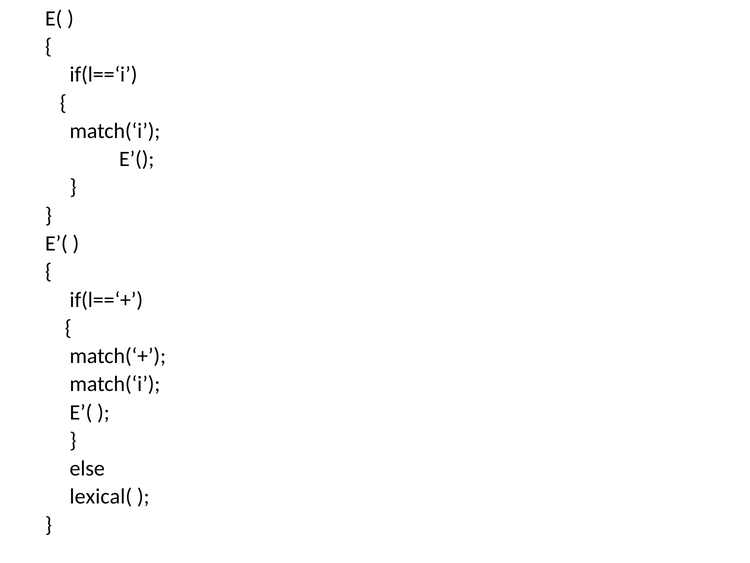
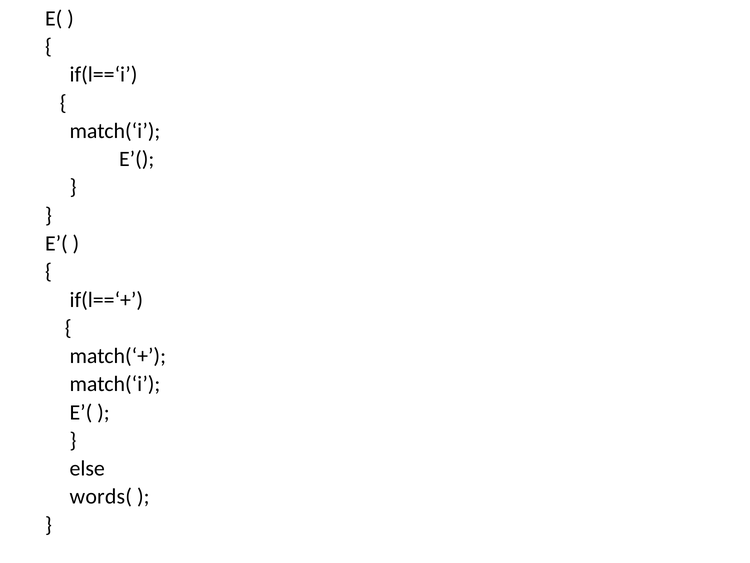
lexical(: lexical( -> words(
